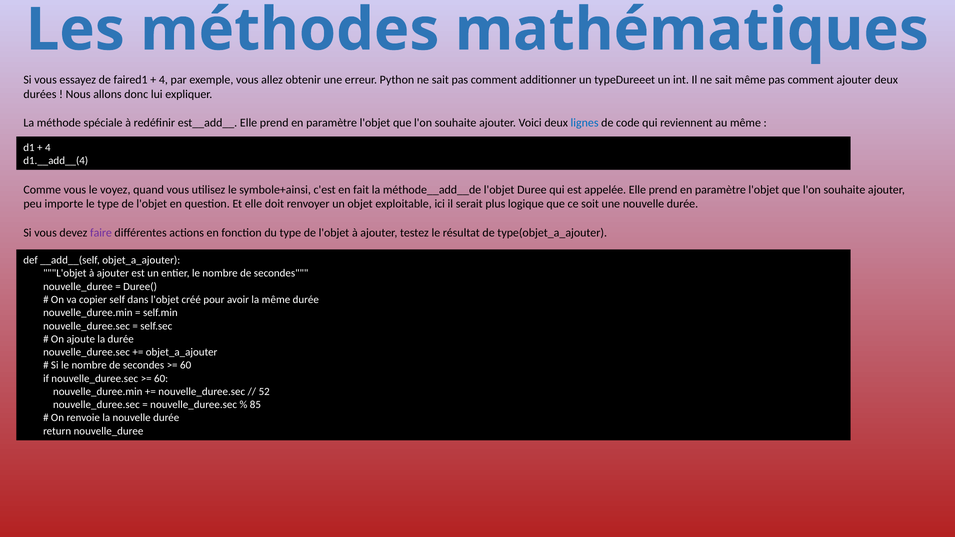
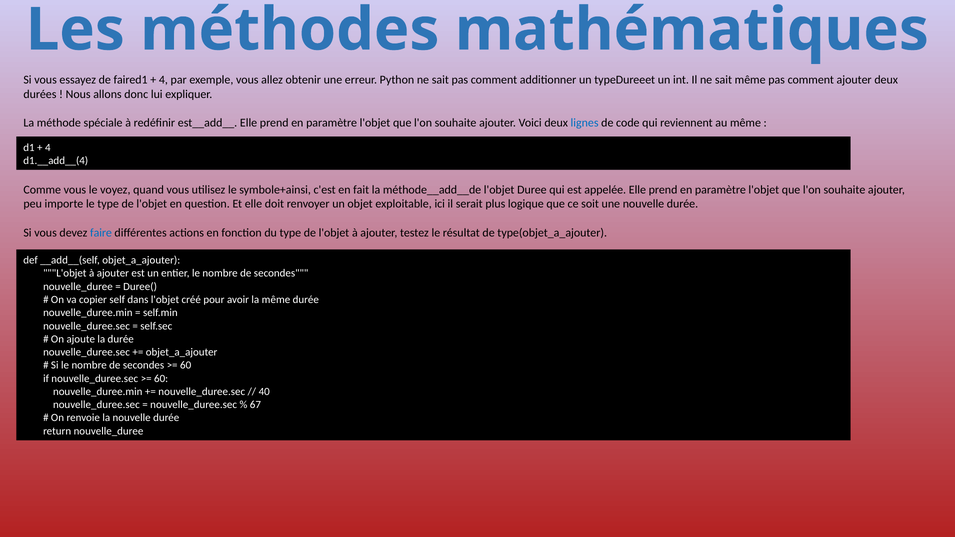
faire colour: purple -> blue
52: 52 -> 40
85: 85 -> 67
